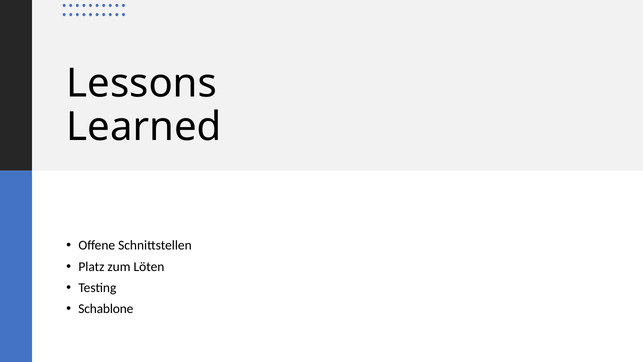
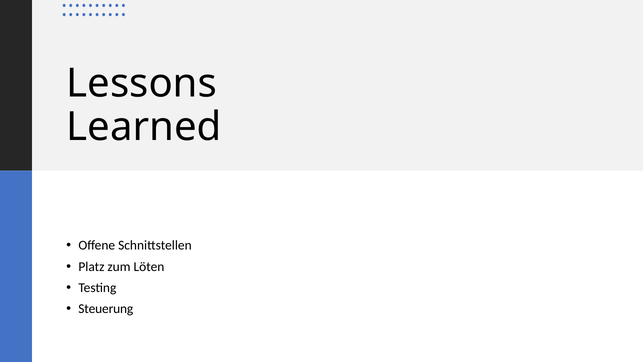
Schablone: Schablone -> Steuerung
